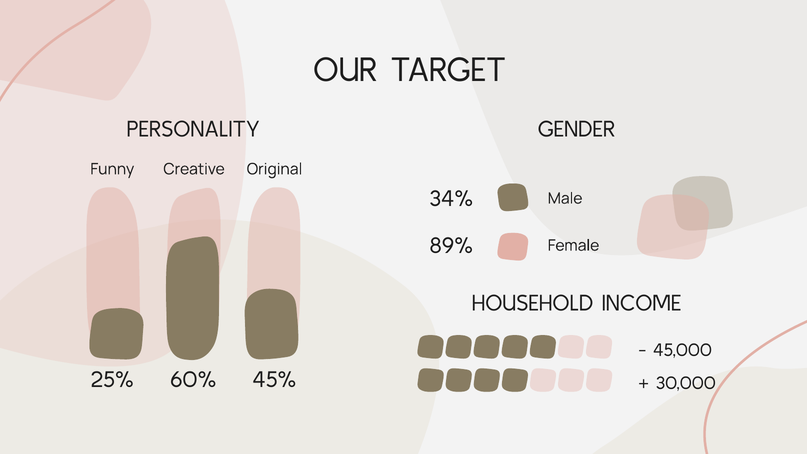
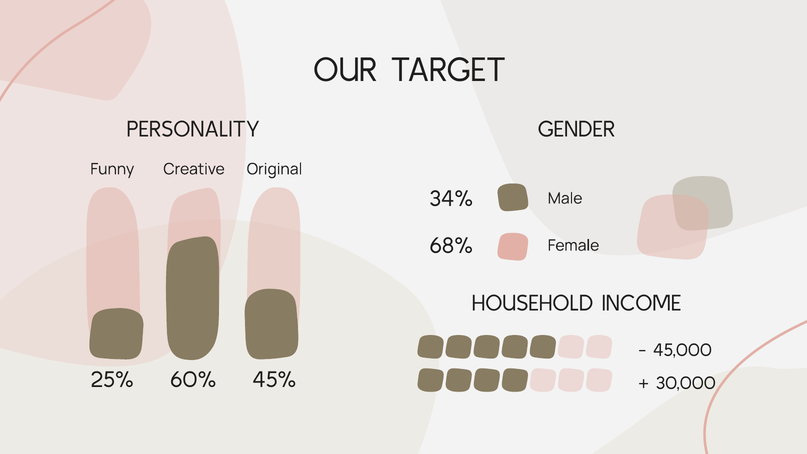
89%: 89% -> 68%
